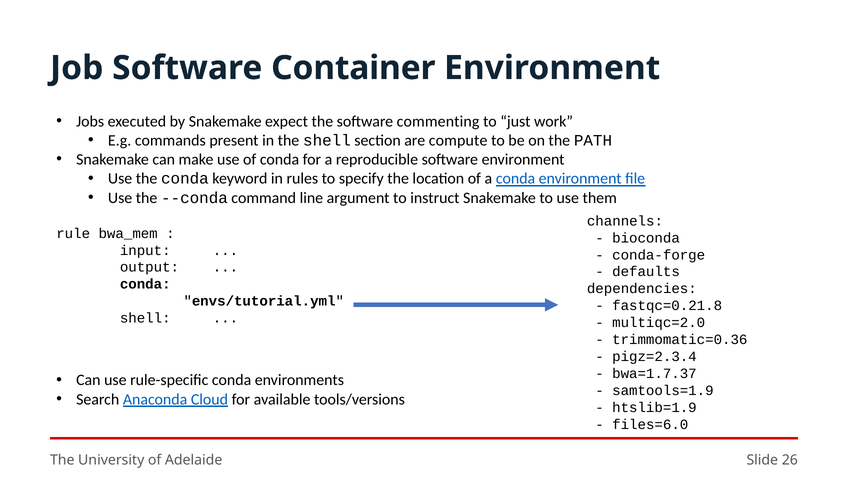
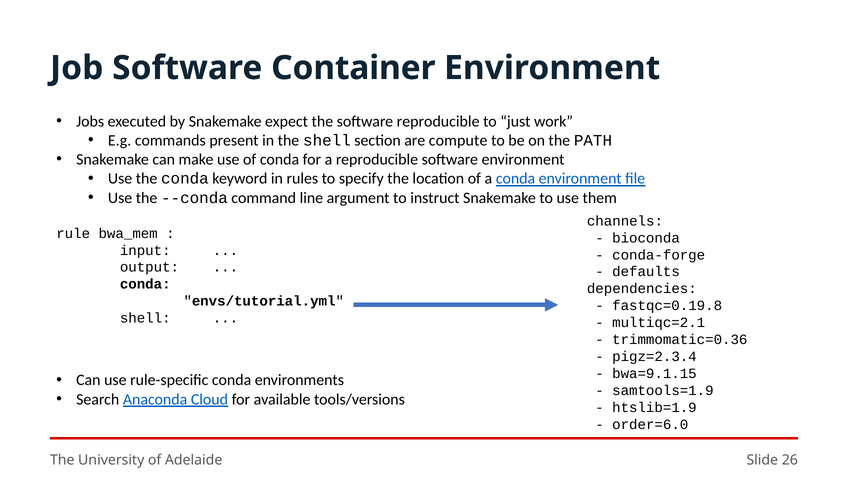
software commenting: commenting -> reproducible
fastqc=0.21.8: fastqc=0.21.8 -> fastqc=0.19.8
multiqc=2.0: multiqc=2.0 -> multiqc=2.1
bwa=1.7.37: bwa=1.7.37 -> bwa=9.1.15
files=6.0: files=6.0 -> order=6.0
